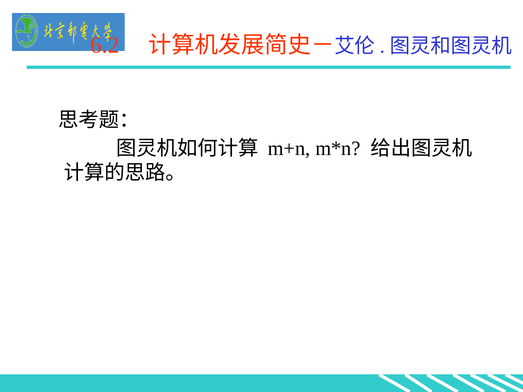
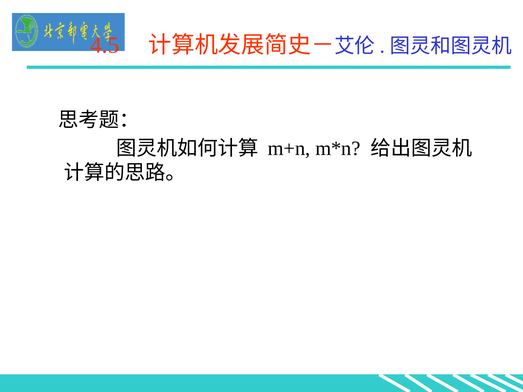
6.2: 6.2 -> 4.5
